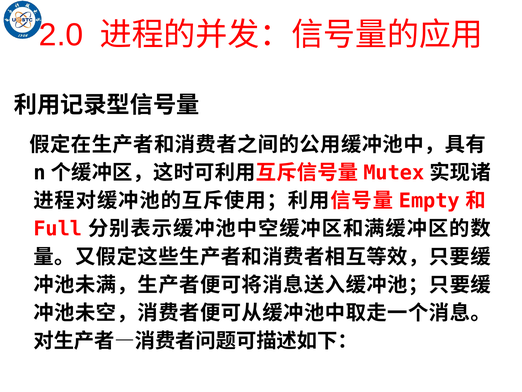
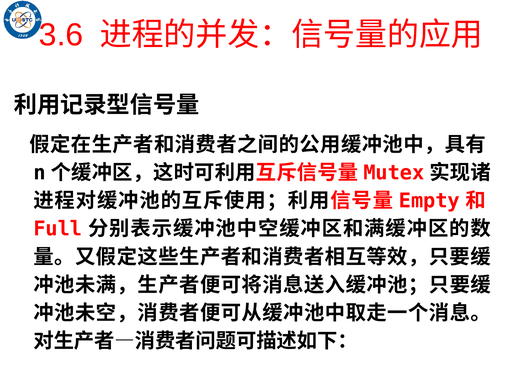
2.0: 2.0 -> 3.6
